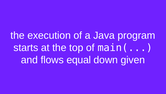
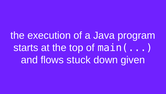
equal: equal -> stuck
